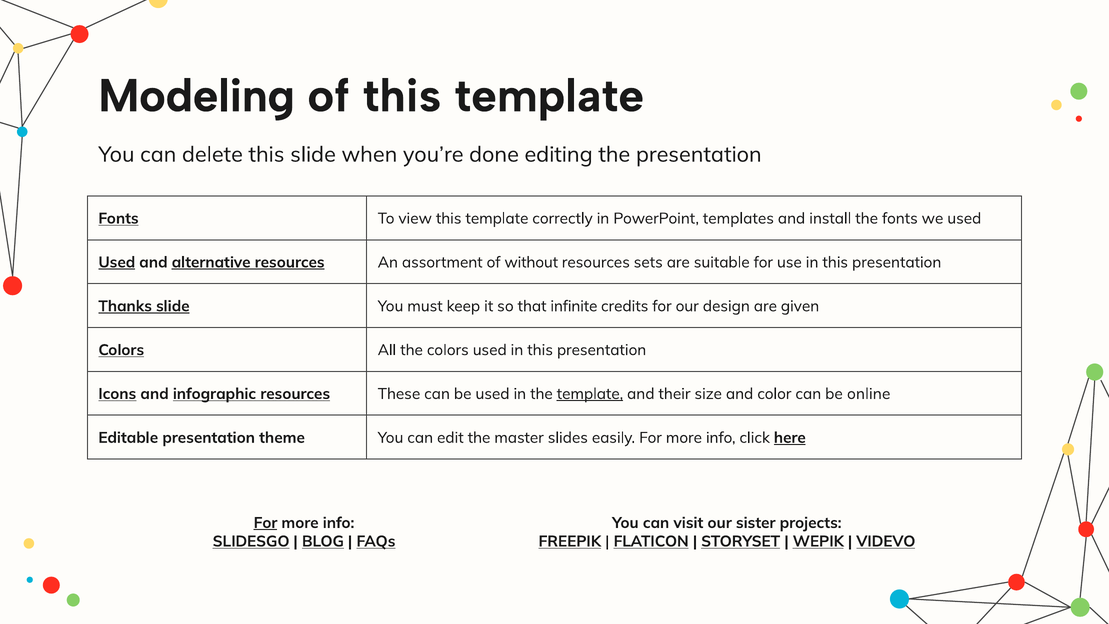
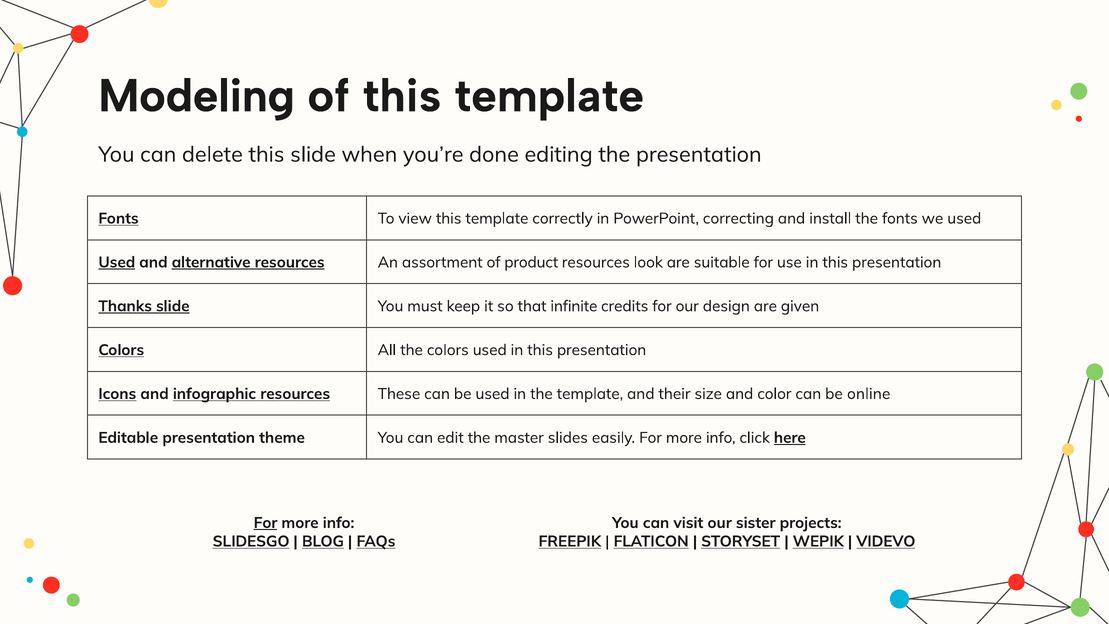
templates: templates -> correcting
without: without -> product
sets: sets -> look
template at (590, 394) underline: present -> none
